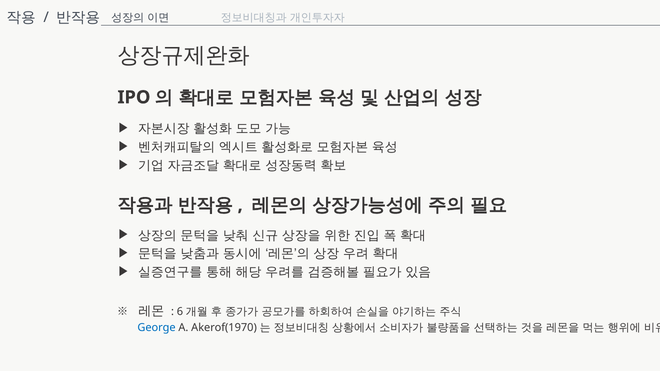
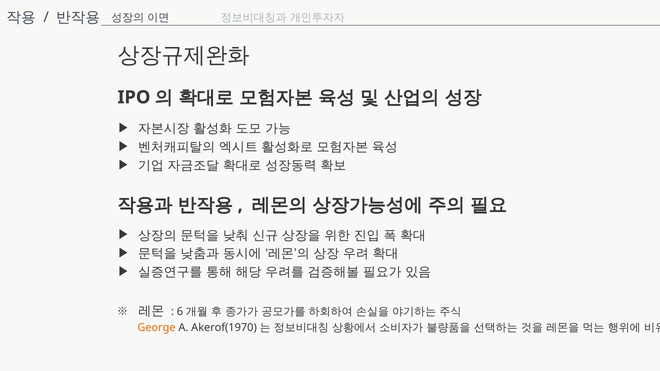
George colour: blue -> orange
